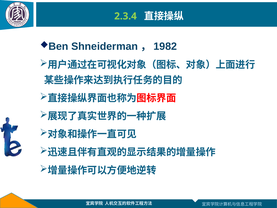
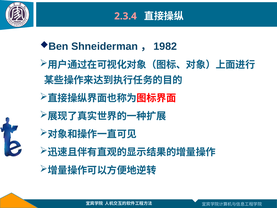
2.3.4 colour: light green -> pink
